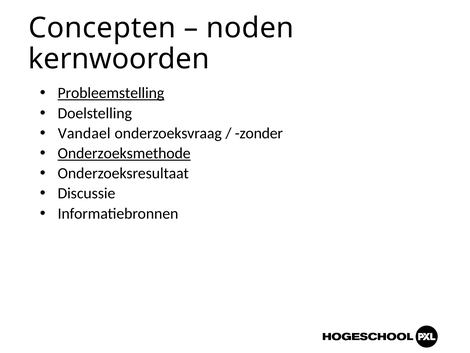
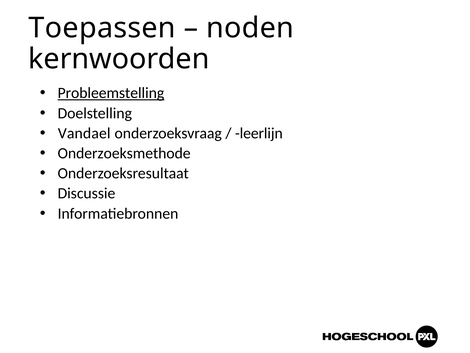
Concepten: Concepten -> Toepassen
zonder: zonder -> leerlijn
Onderzoeksmethode underline: present -> none
